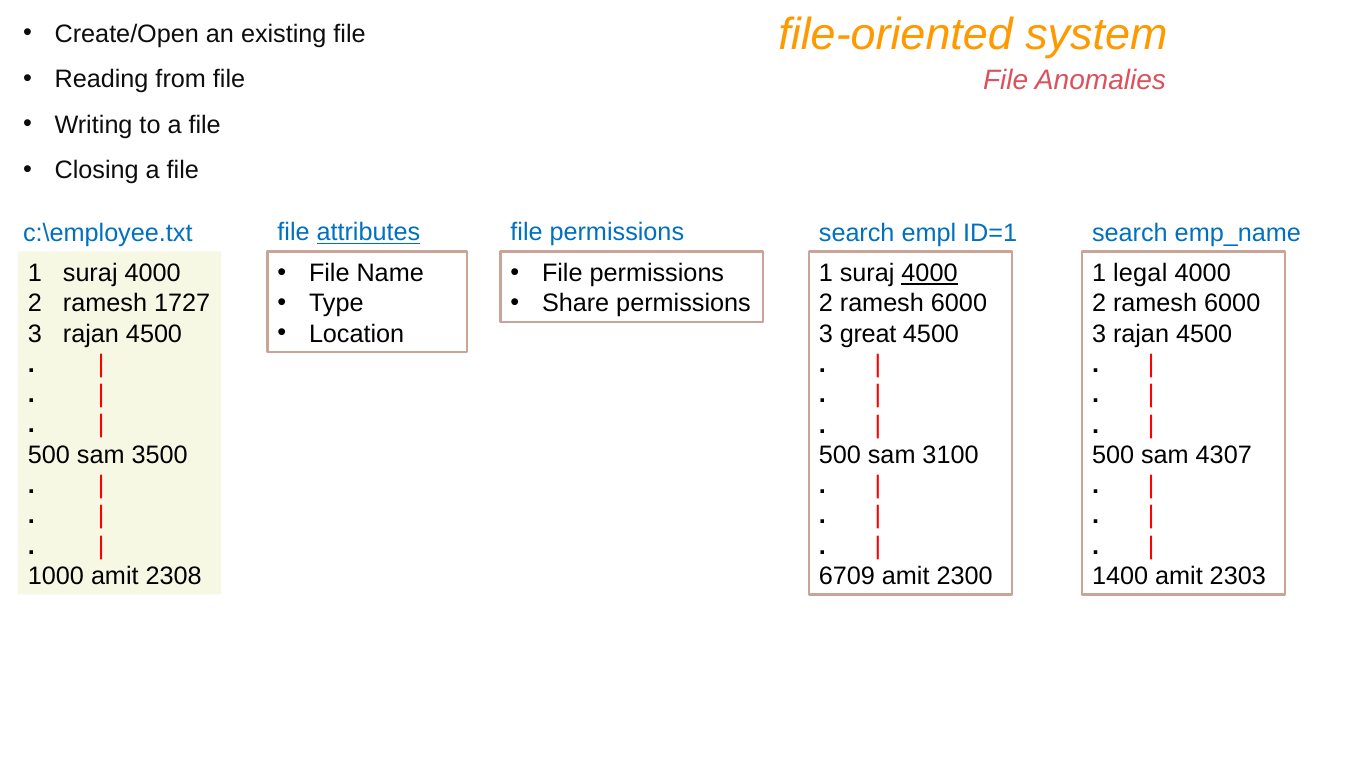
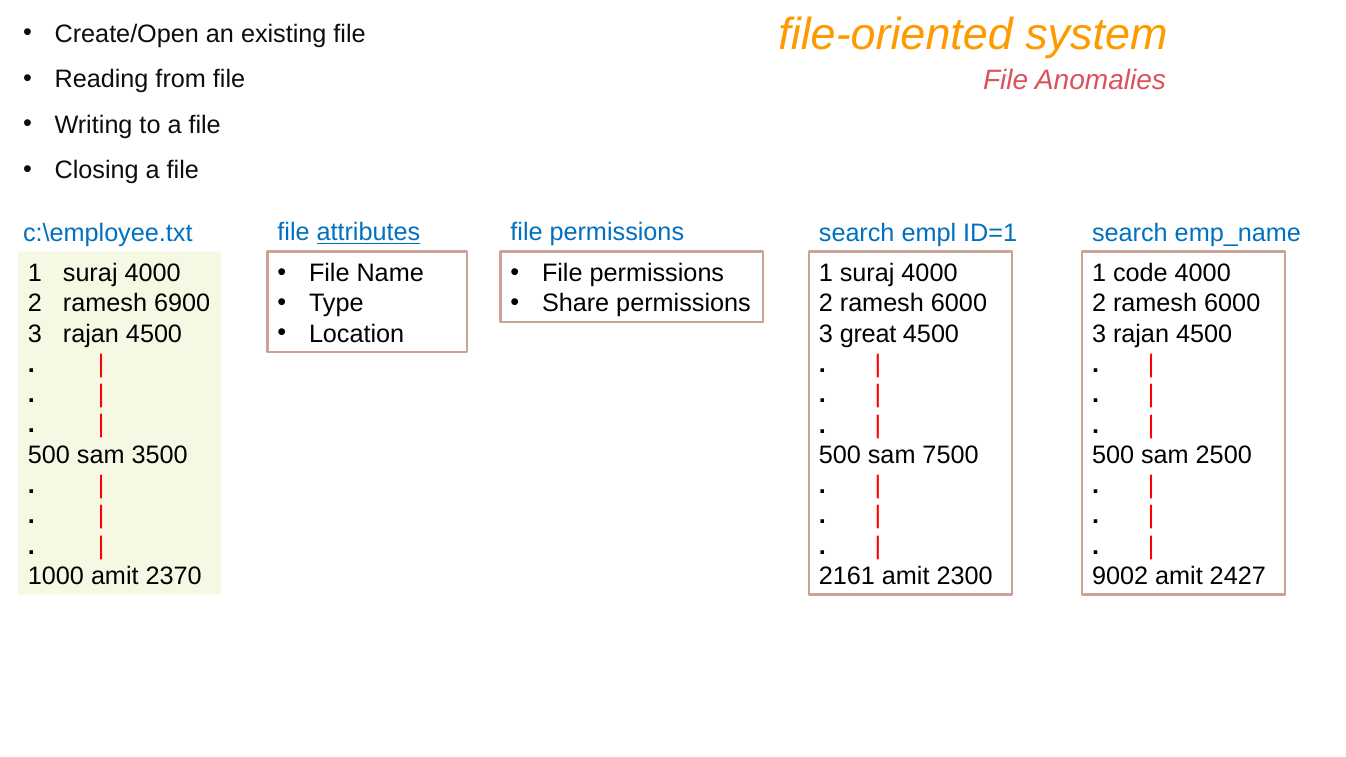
4000 at (930, 273) underline: present -> none
legal: legal -> code
1727: 1727 -> 6900
3100: 3100 -> 7500
4307: 4307 -> 2500
2308: 2308 -> 2370
6709: 6709 -> 2161
1400: 1400 -> 9002
2303: 2303 -> 2427
